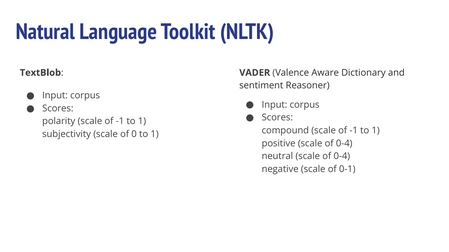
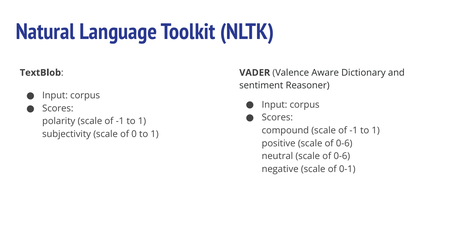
positive scale of 0-4: 0-4 -> 0-6
neutral scale of 0-4: 0-4 -> 0-6
